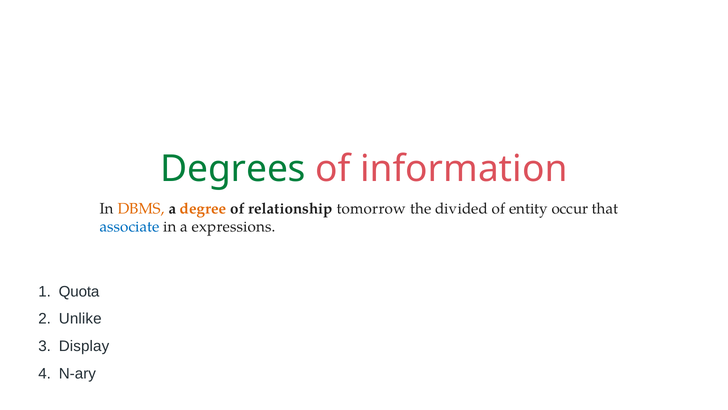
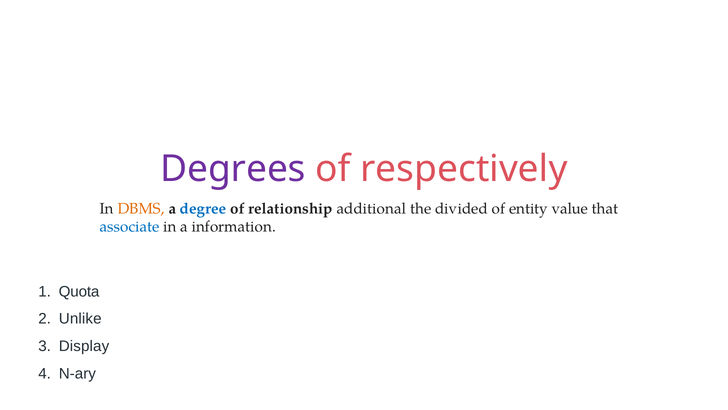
Degrees colour: green -> purple
information: information -> respectively
degree colour: orange -> blue
tomorrow: tomorrow -> additional
occur: occur -> value
expressions: expressions -> information
